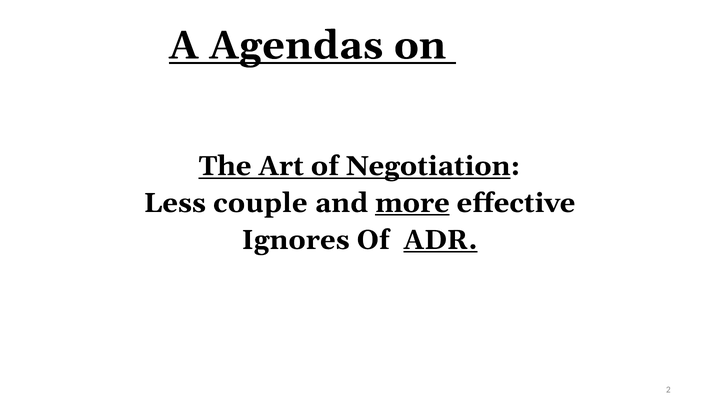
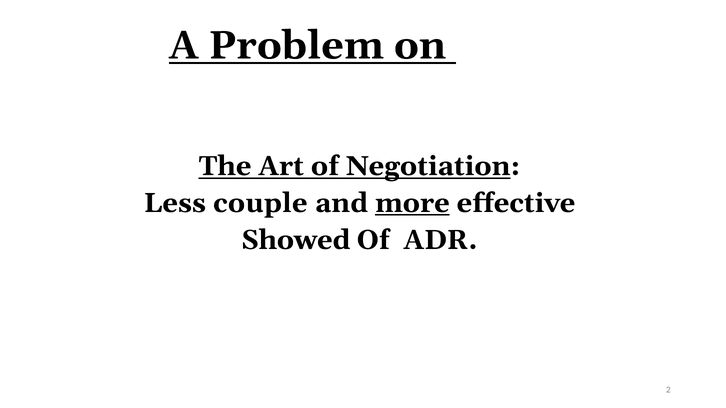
Agendas: Agendas -> Problem
Ignores: Ignores -> Showed
ADR underline: present -> none
